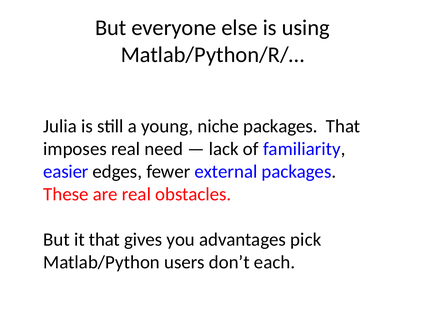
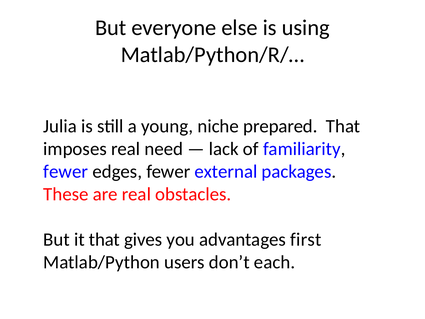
niche packages: packages -> prepared
easier at (66, 172): easier -> fewer
pick: pick -> first
